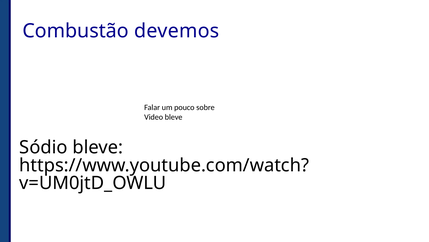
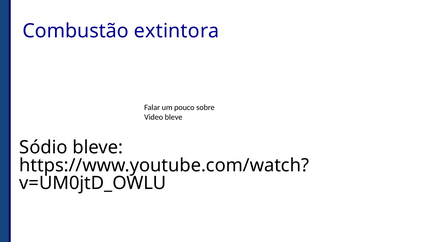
devemos: devemos -> extintora
